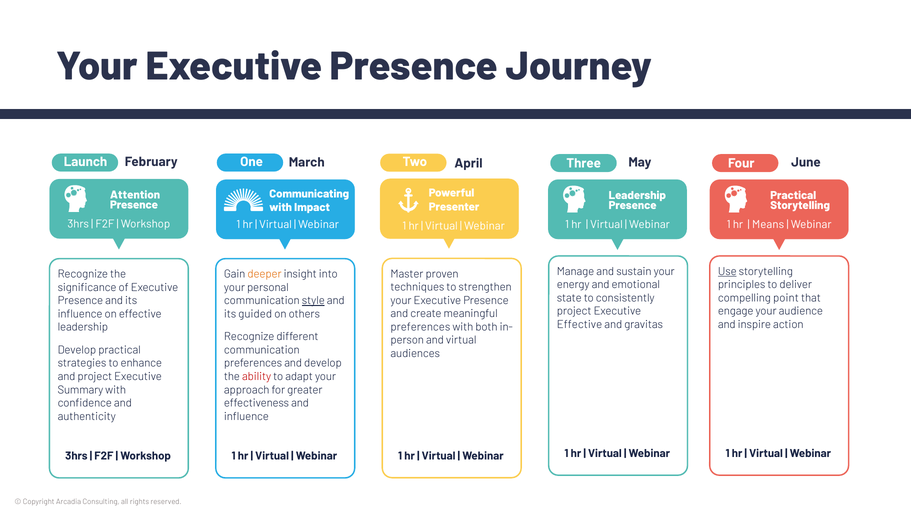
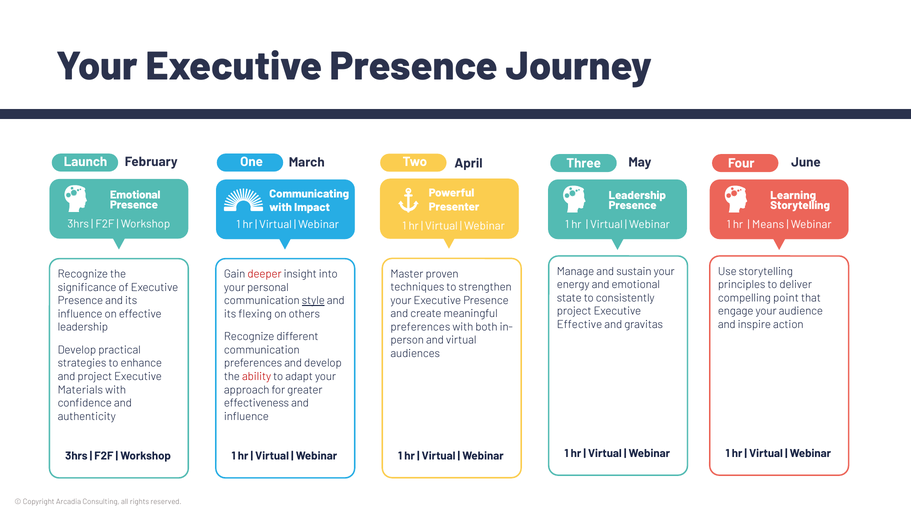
Attention at (135, 195): Attention -> Emotional
Practical at (793, 195): Practical -> Learning
Use underline: present -> none
deeper colour: orange -> red
guided: guided -> flexing
Summary: Summary -> Materials
